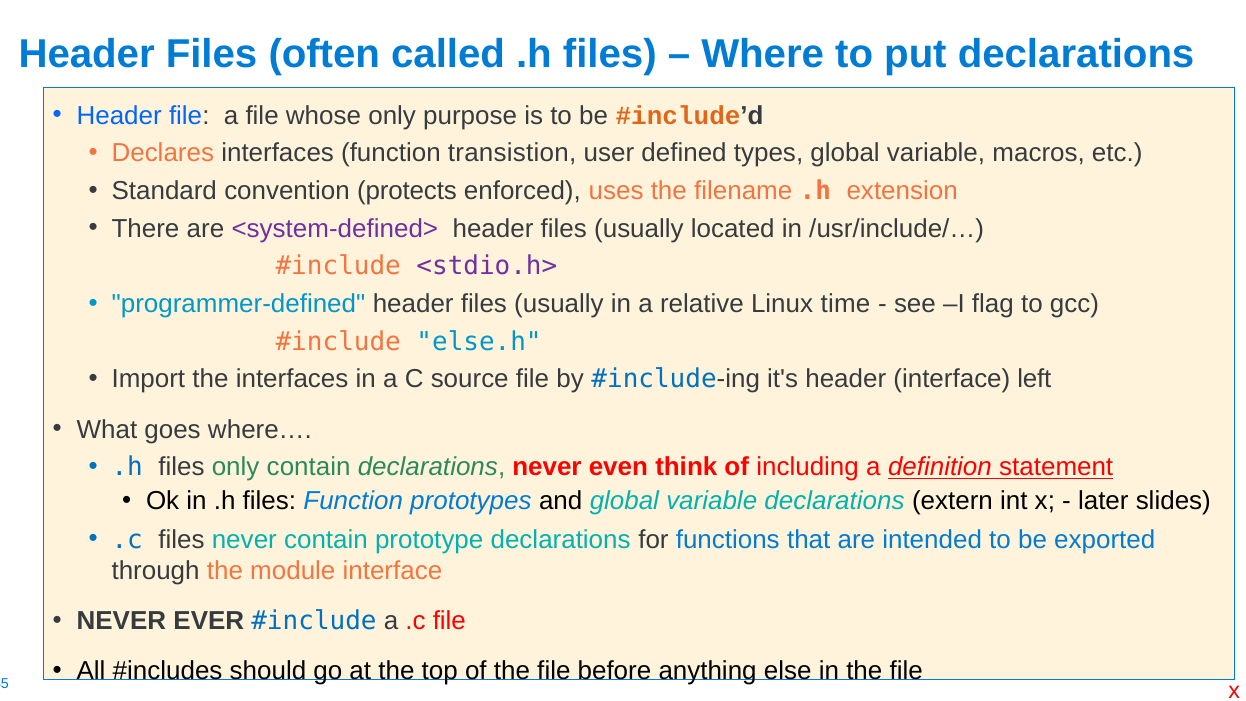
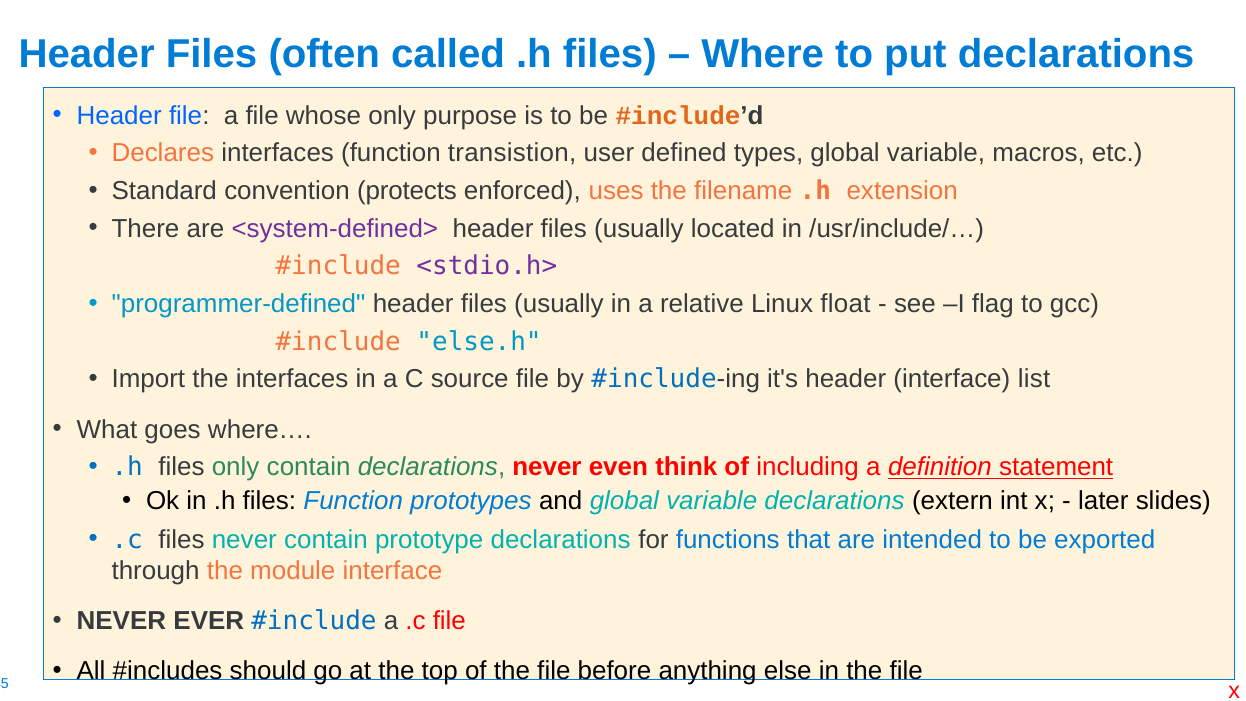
time: time -> float
left: left -> list
